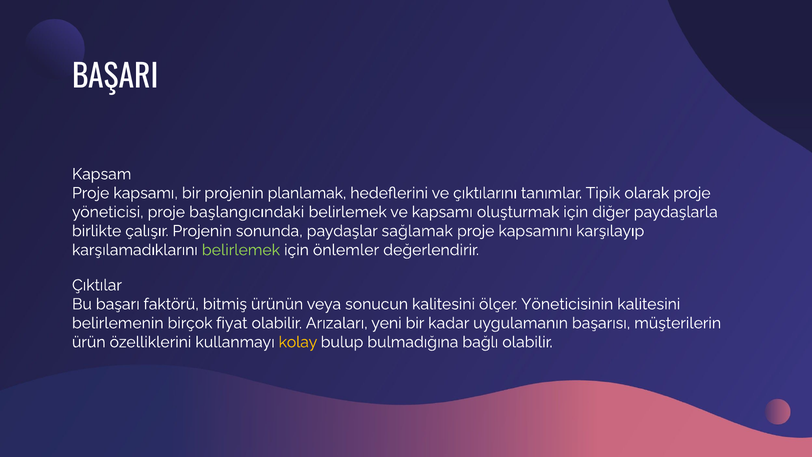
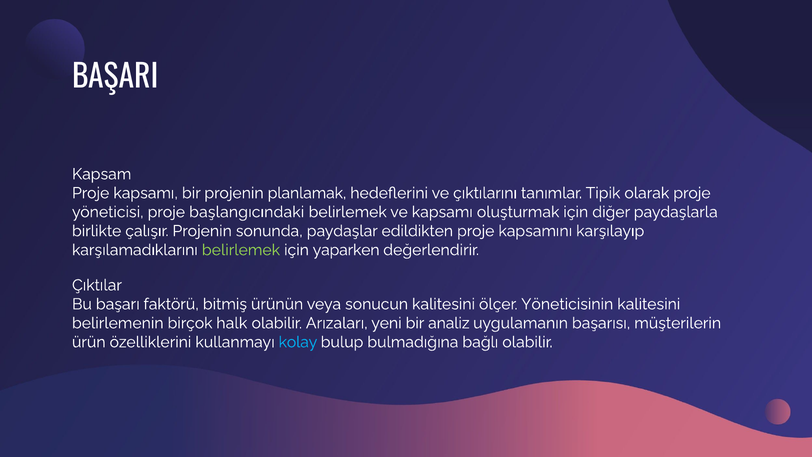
sağlamak: sağlamak -> edildikten
önlemler: önlemler -> yaparken
fiyat: fiyat -> halk
kadar: kadar -> analiz
kolay colour: yellow -> light blue
